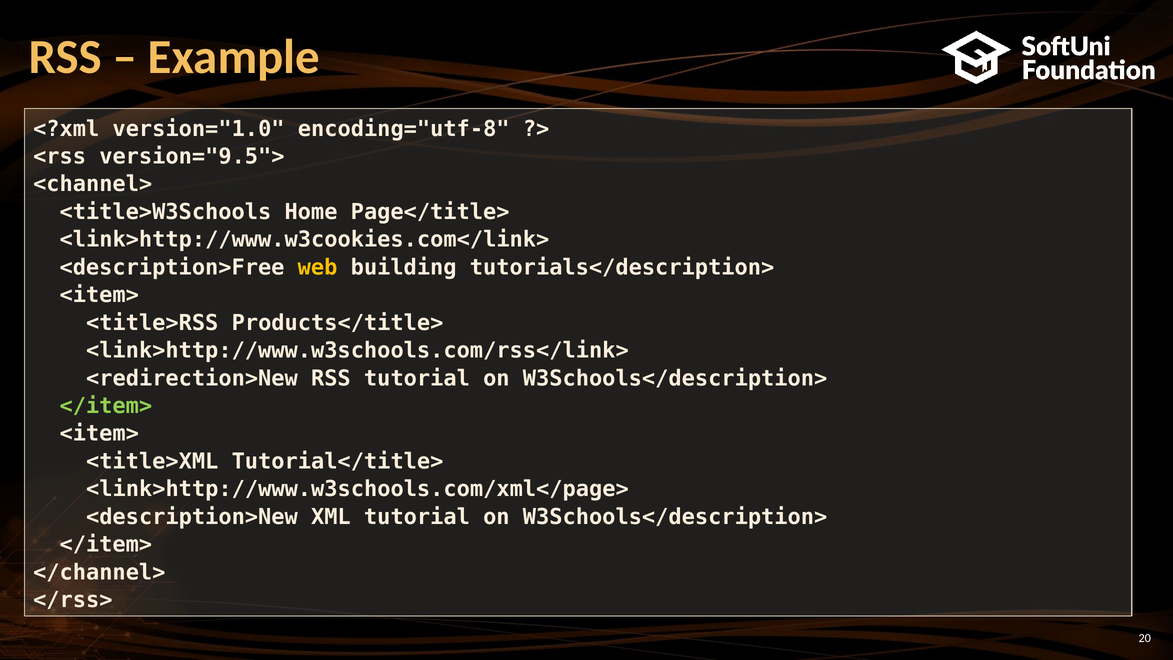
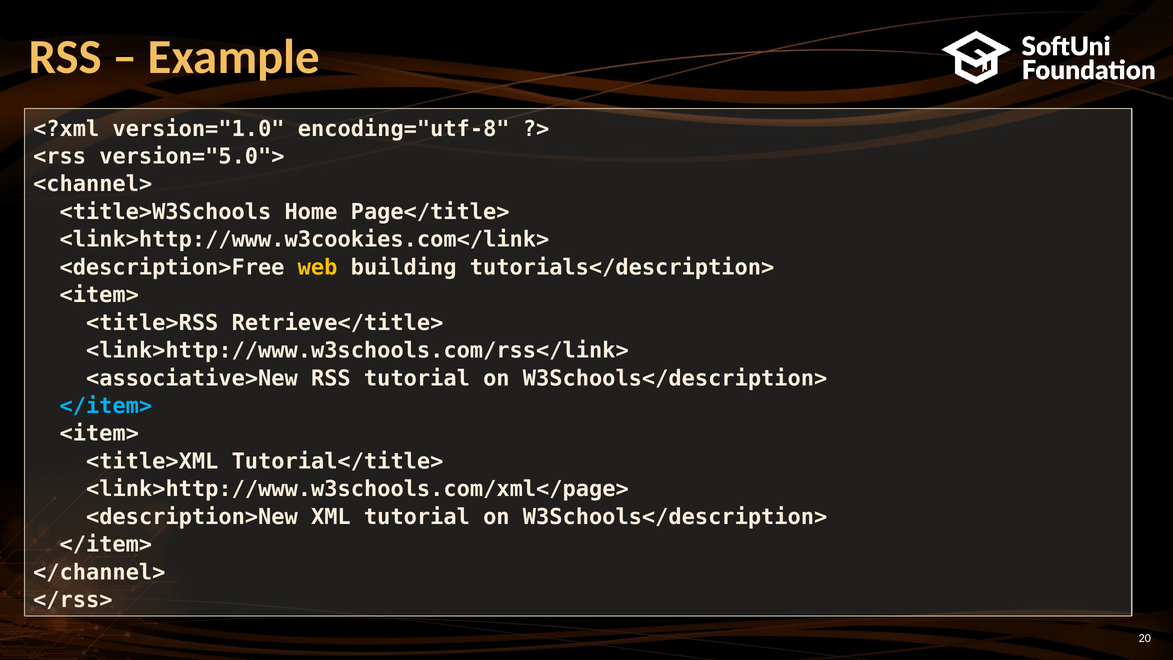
version="9.5">: version="9.5"> -> version="5.0">
Products</title>: Products</title> -> Retrieve</title>
<redirection>New: <redirection>New -> <associative>New
</item> at (106, 406) colour: light green -> light blue
